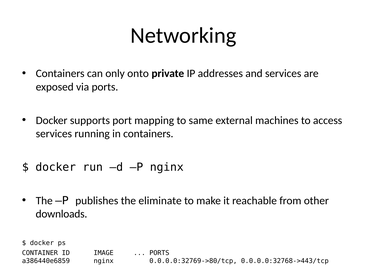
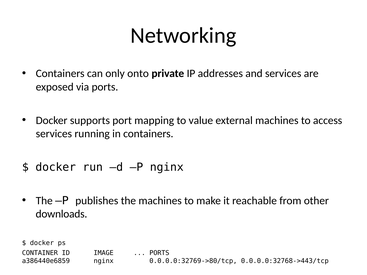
same: same -> value
the eliminate: eliminate -> machines
